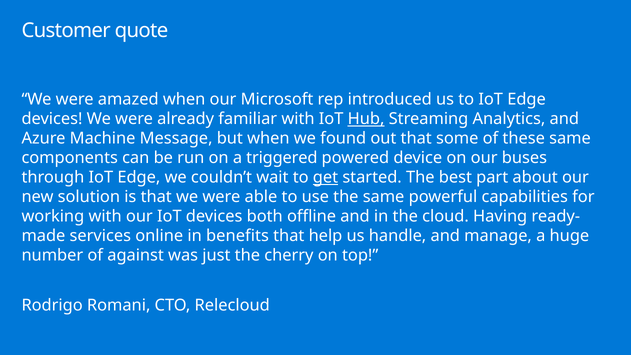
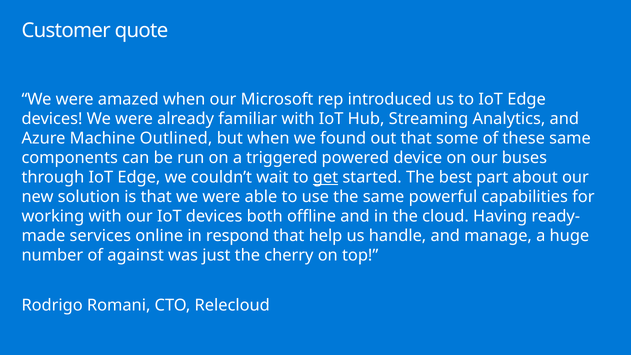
Hub underline: present -> none
Message: Message -> Outlined
benefits: benefits -> respond
